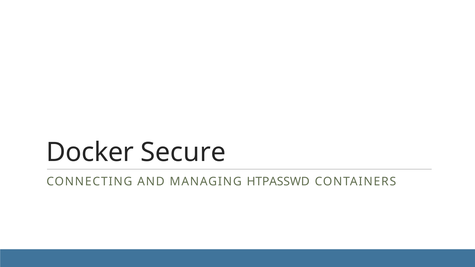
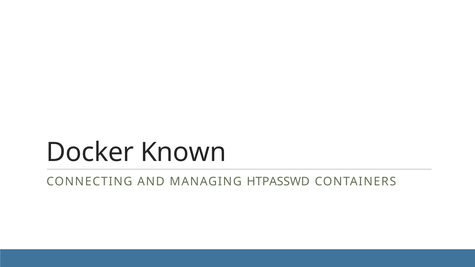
Secure: Secure -> Known
